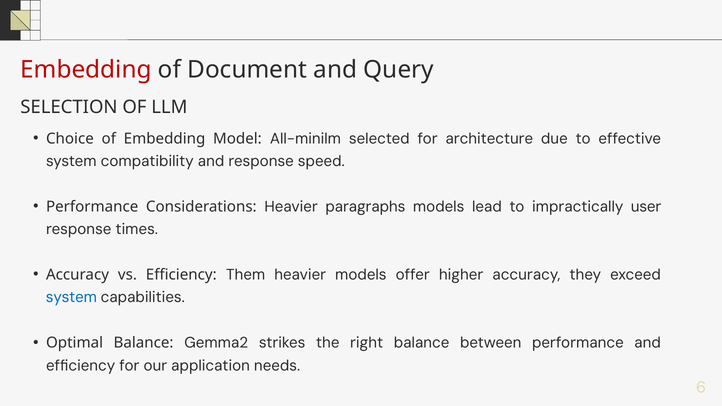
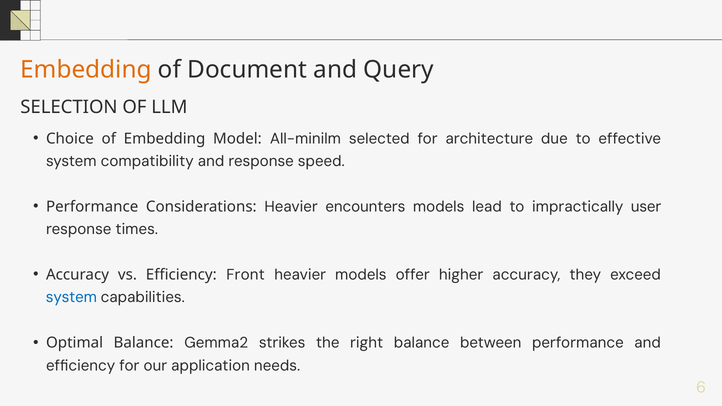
Embedding at (86, 70) colour: red -> orange
paragraphs: paragraphs -> encounters
Them: Them -> Front
